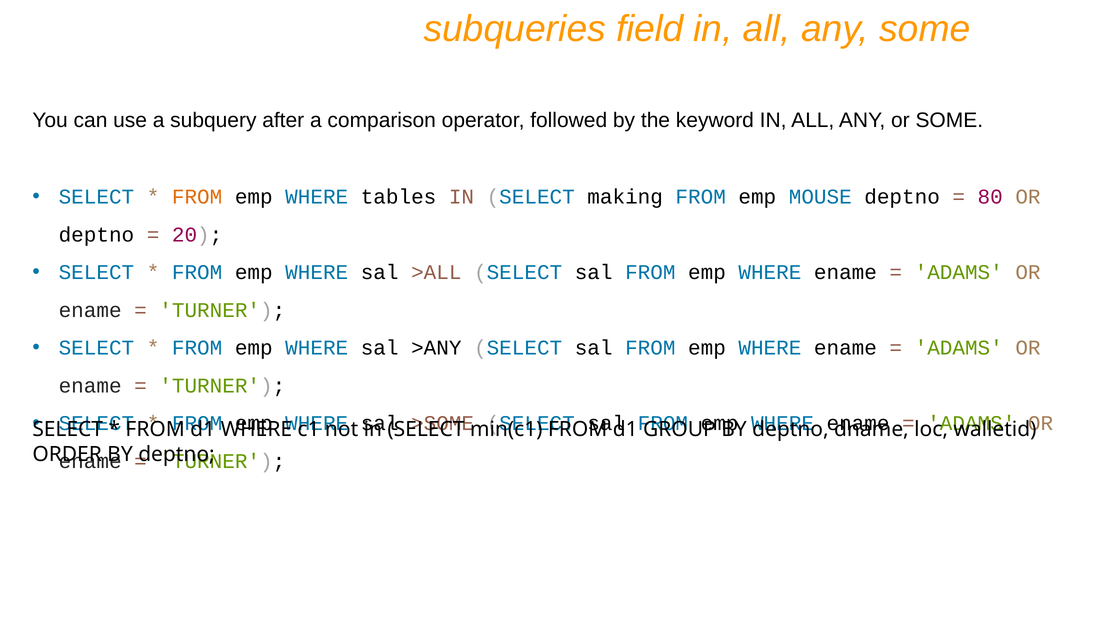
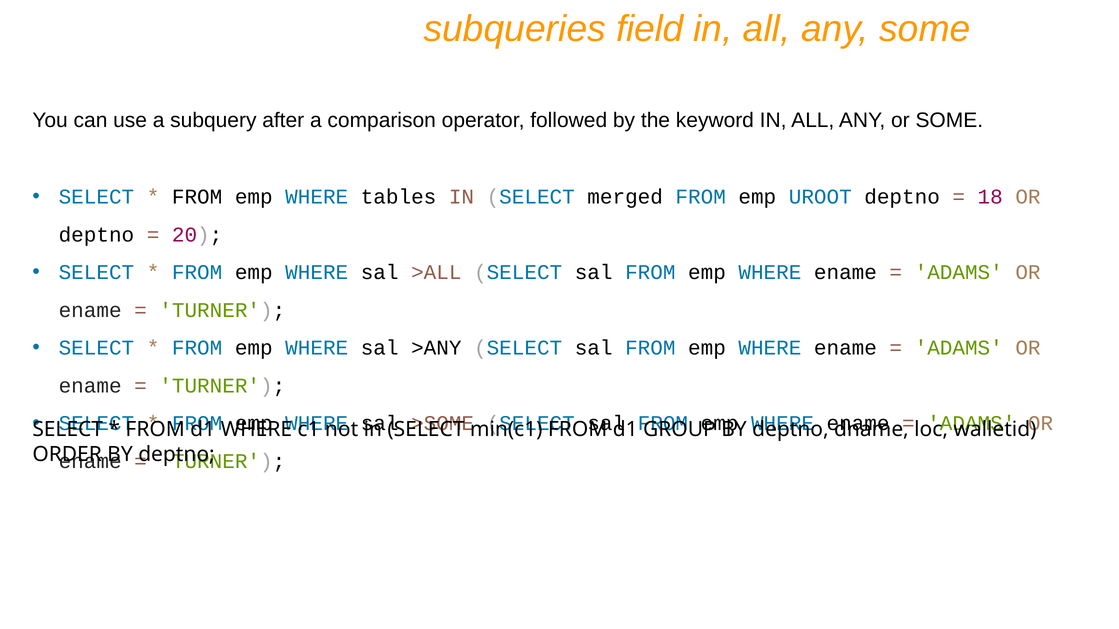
FROM at (197, 197) colour: orange -> black
making: making -> merged
MOUSE: MOUSE -> UROOT
80: 80 -> 18
